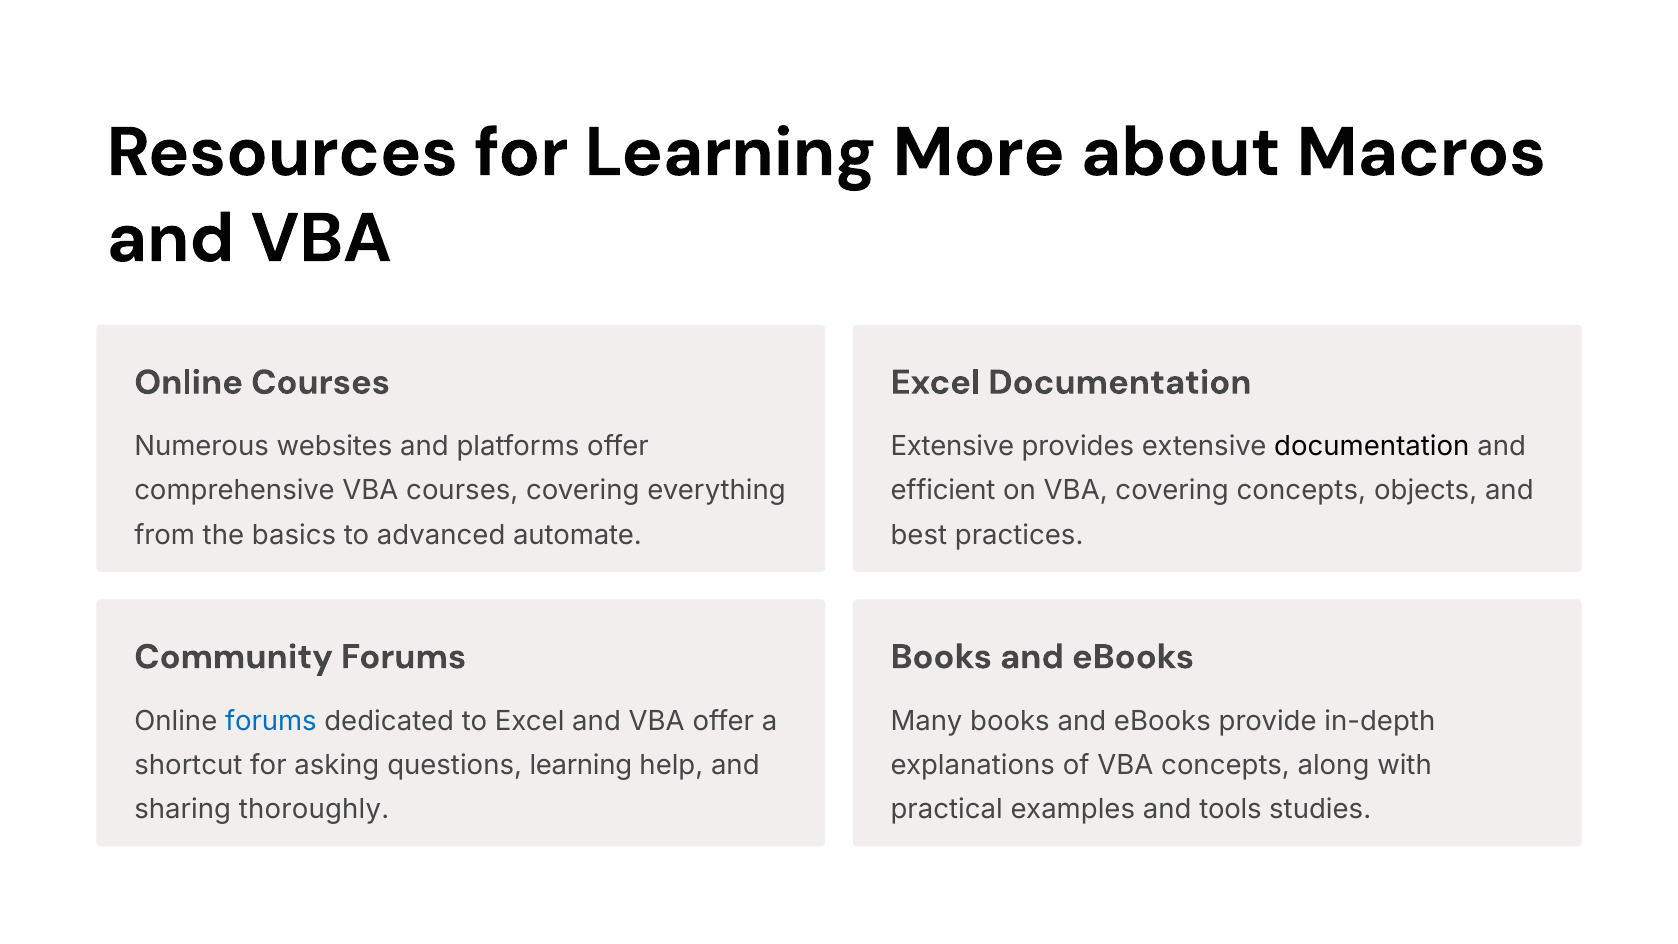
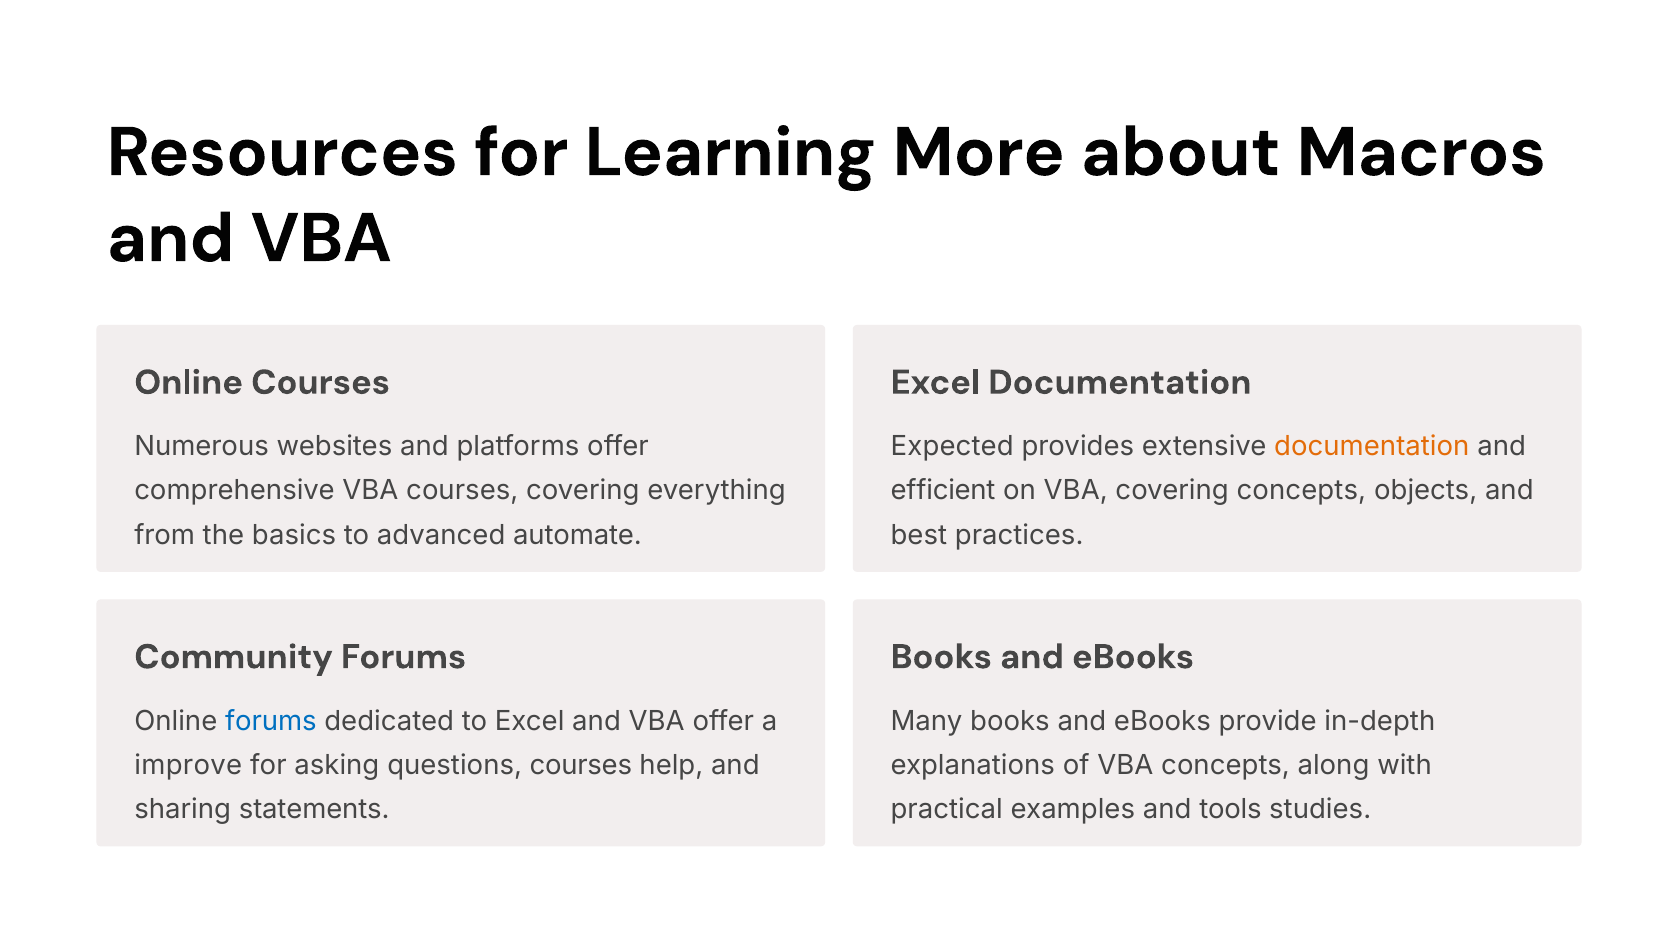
Extensive at (952, 447): Extensive -> Expected
documentation at (1372, 447) colour: black -> orange
shortcut: shortcut -> improve
questions learning: learning -> courses
thoroughly: thoroughly -> statements
